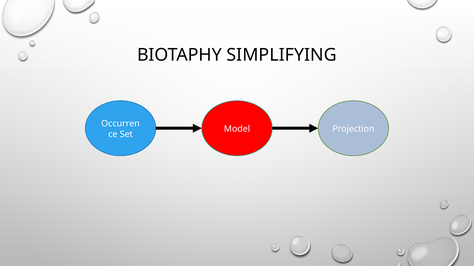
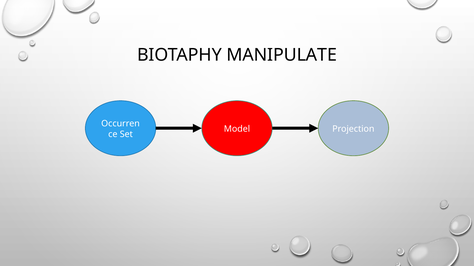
SIMPLIFYING: SIMPLIFYING -> MANIPULATE
